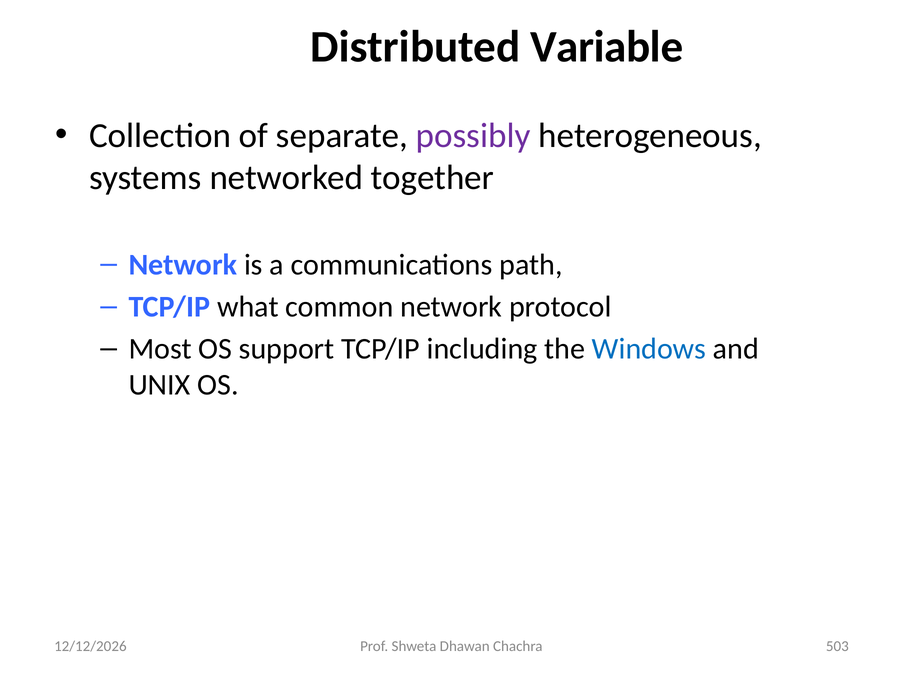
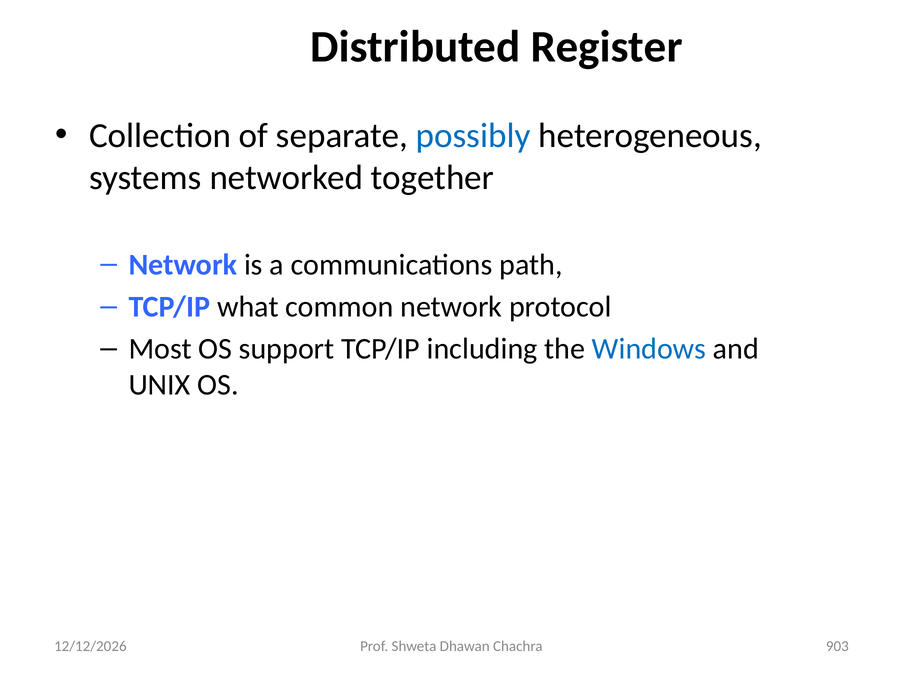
Variable: Variable -> Register
possibly colour: purple -> blue
503: 503 -> 903
